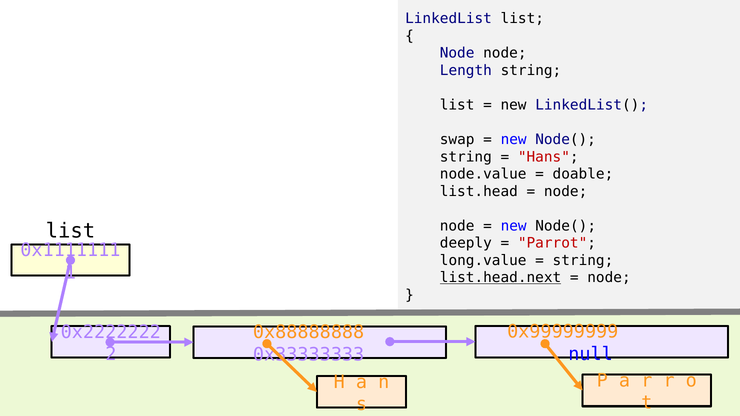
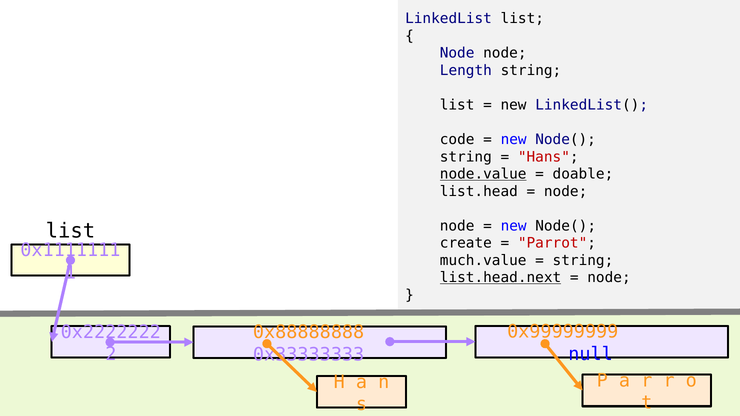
swap: swap -> code
node.value underline: none -> present
deeply: deeply -> create
long.value: long.value -> much.value
